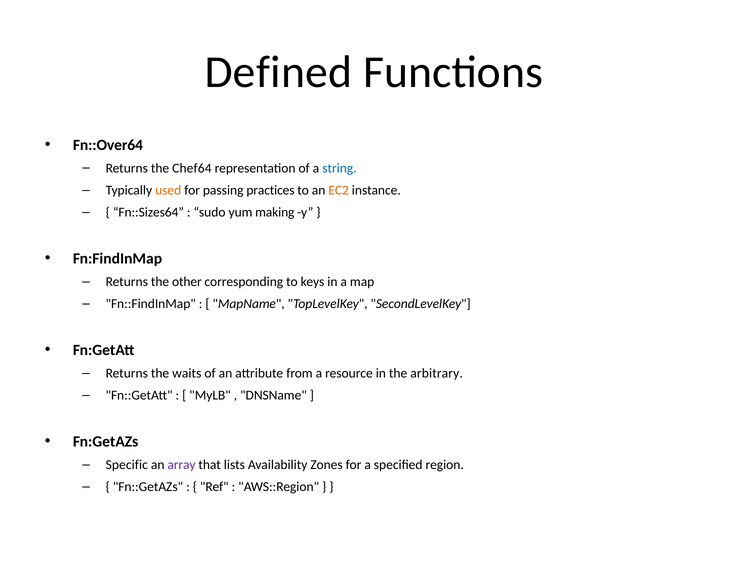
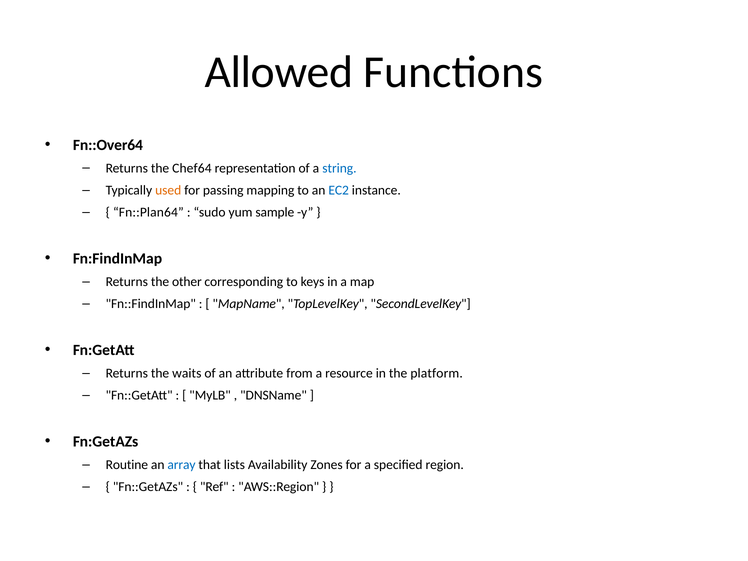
Defined: Defined -> Allowed
practices: practices -> mapping
EC2 colour: orange -> blue
Fn::Sizes64: Fn::Sizes64 -> Fn::Plan64
making: making -> sample
arbitrary: arbitrary -> platform
Specific: Specific -> Routine
array colour: purple -> blue
